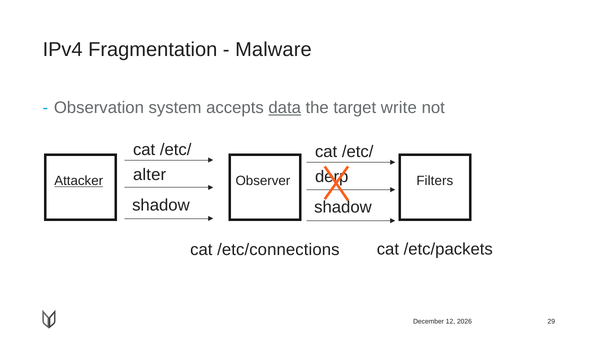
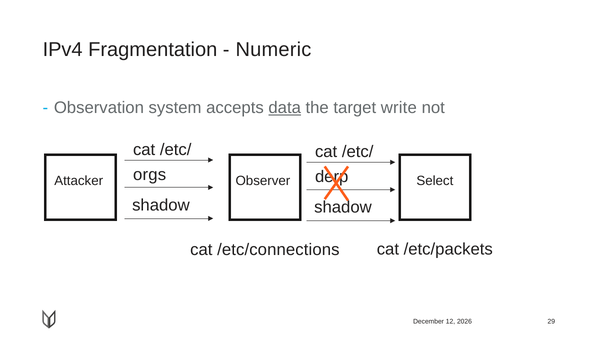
Malware: Malware -> Numeric
alter: alter -> orgs
Attacker underline: present -> none
Filters: Filters -> Select
